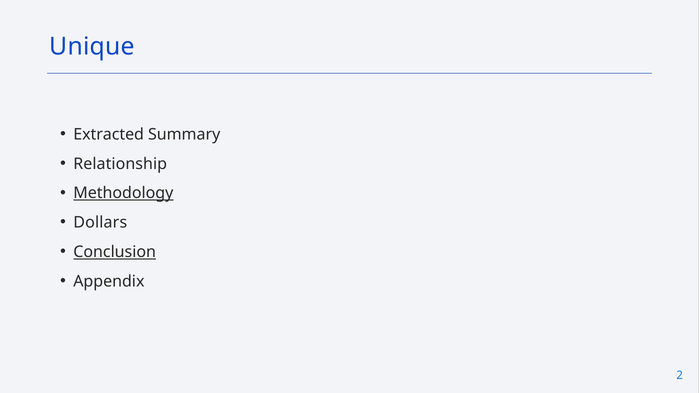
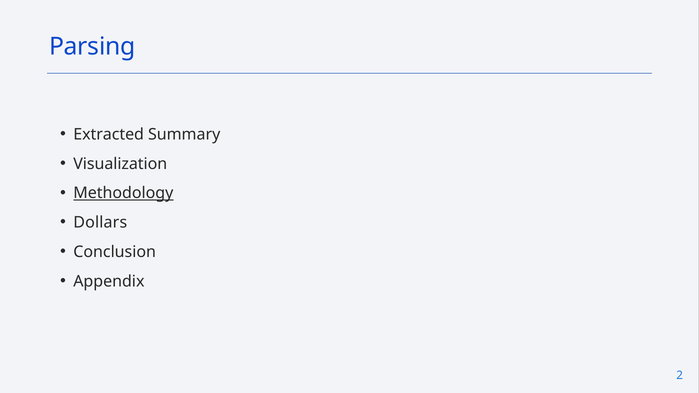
Unique: Unique -> Parsing
Relationship: Relationship -> Visualization
Conclusion underline: present -> none
